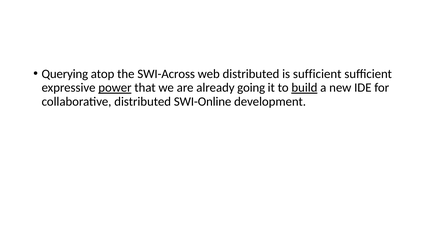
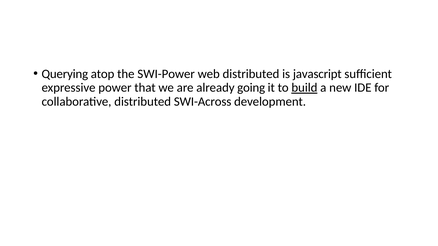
SWI-Across: SWI-Across -> SWI-Power
is sufficient: sufficient -> javascript
power underline: present -> none
SWI-Online: SWI-Online -> SWI-Across
